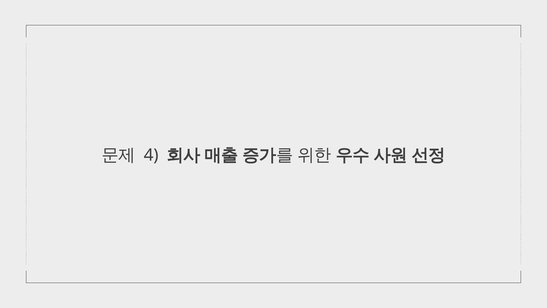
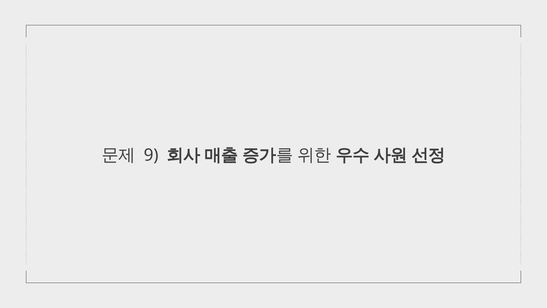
4: 4 -> 9
